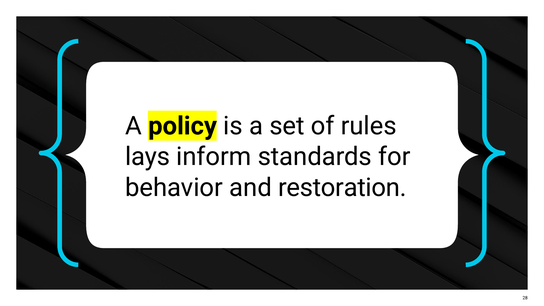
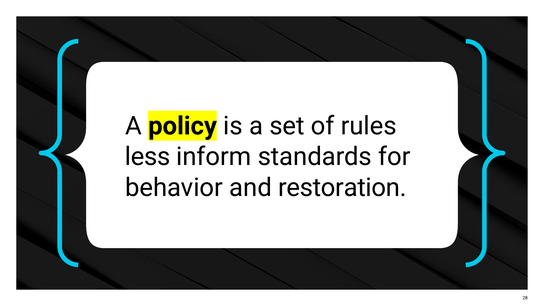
lays: lays -> less
